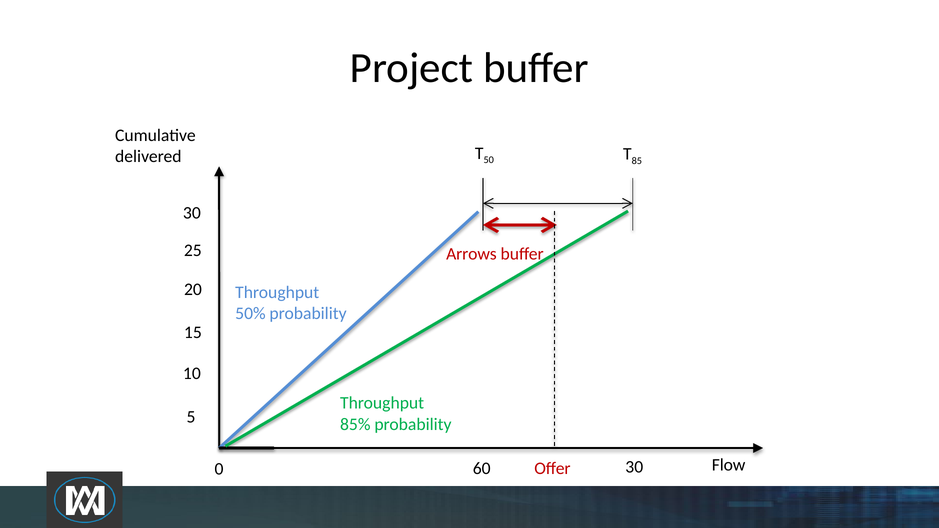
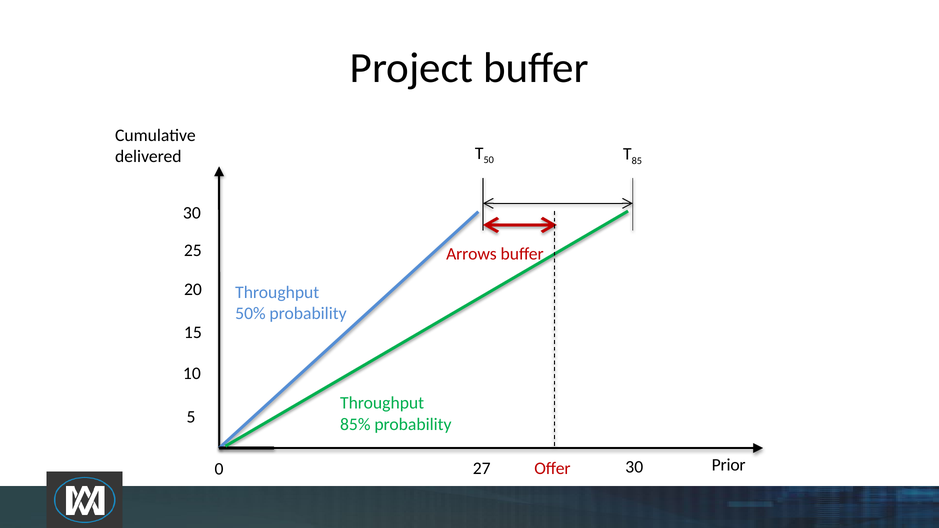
Flow: Flow -> Prior
60: 60 -> 27
